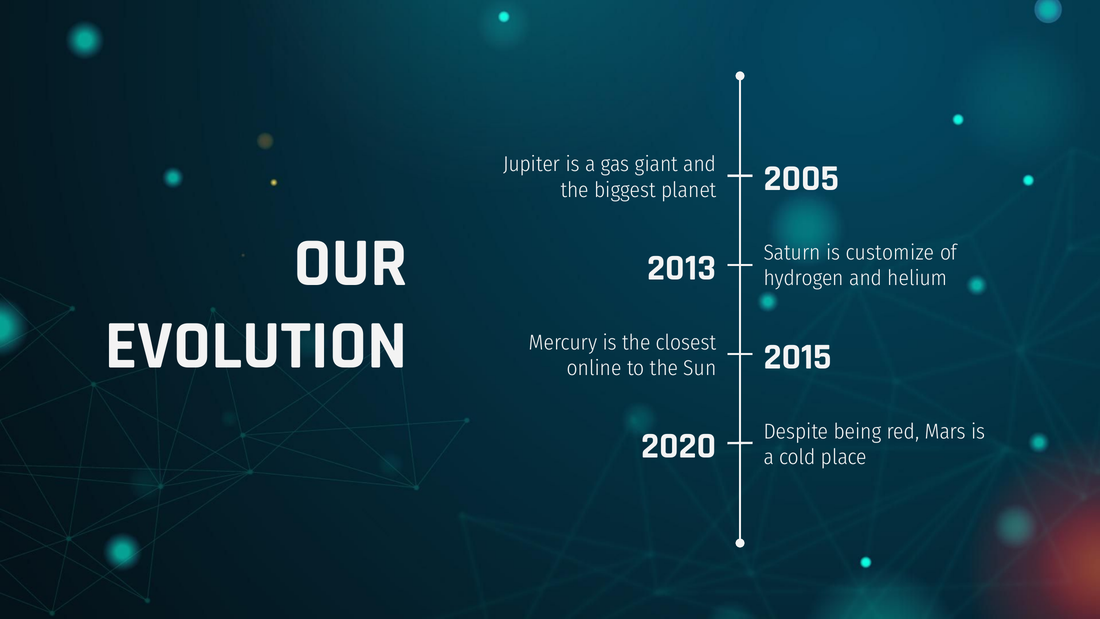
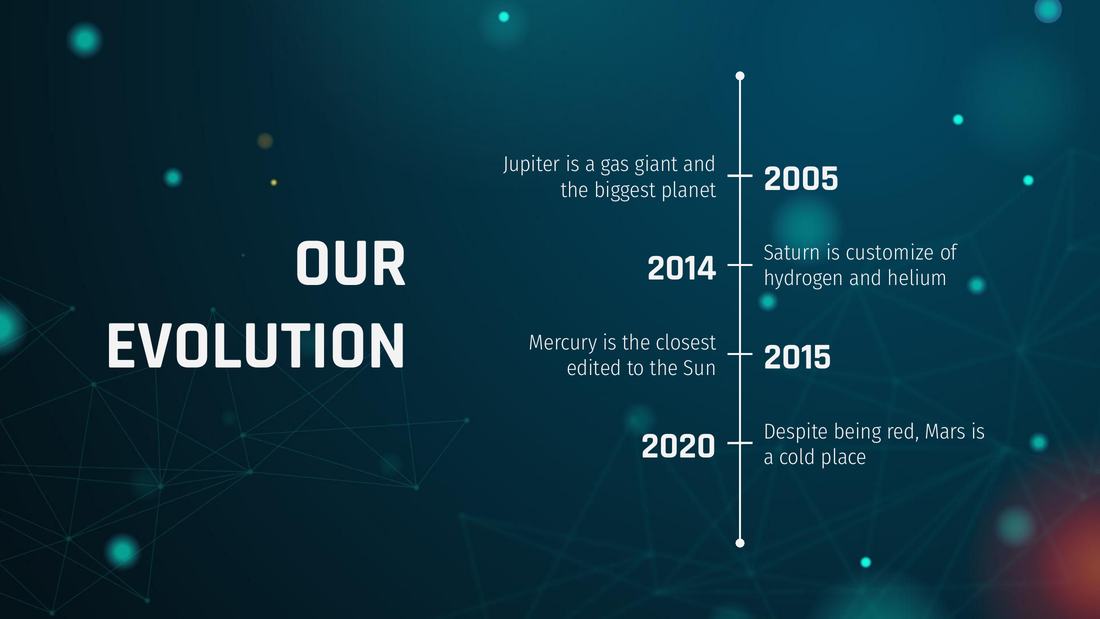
2013: 2013 -> 2014
online: online -> edited
